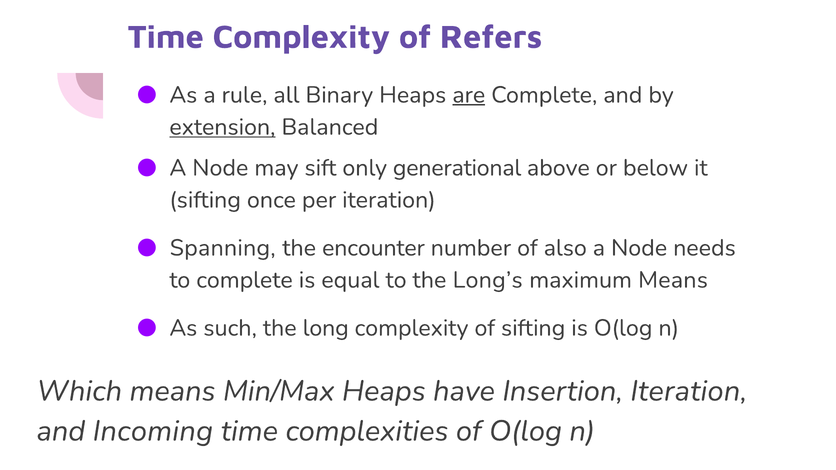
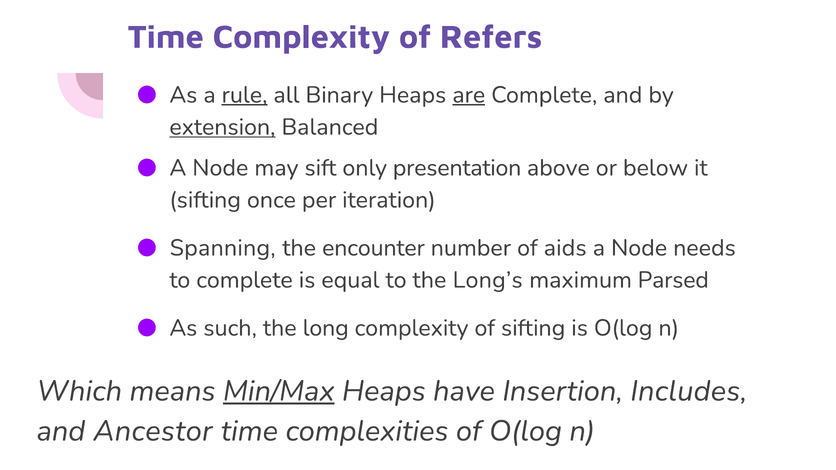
rule underline: none -> present
generational: generational -> presentation
also: also -> aids
maximum Means: Means -> Parsed
Min/Max underline: none -> present
Insertion Iteration: Iteration -> Includes
Incoming: Incoming -> Ancestor
